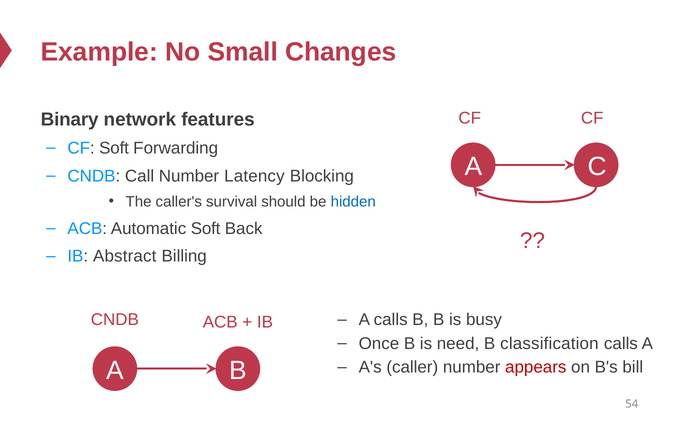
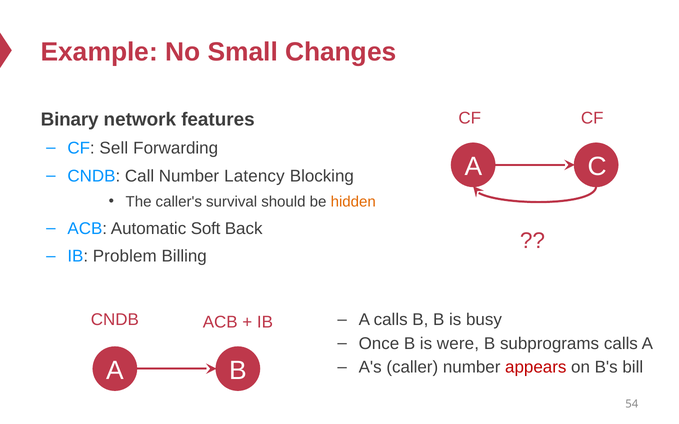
CF Soft: Soft -> Sell
hidden colour: blue -> orange
Abstract: Abstract -> Problem
need: need -> were
classification: classification -> subprograms
